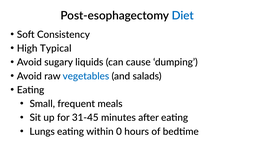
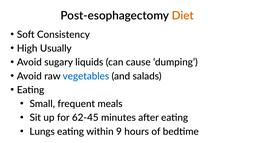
Diet colour: blue -> orange
Typical: Typical -> Usually
31-45: 31-45 -> 62-45
0: 0 -> 9
